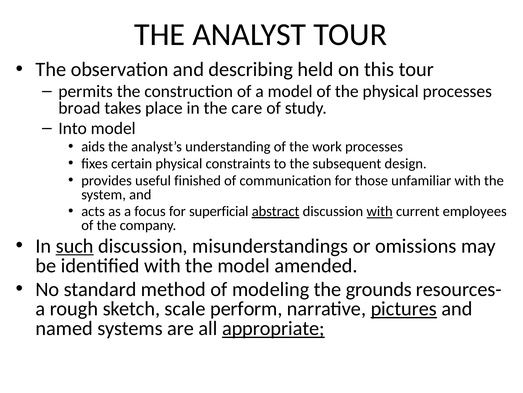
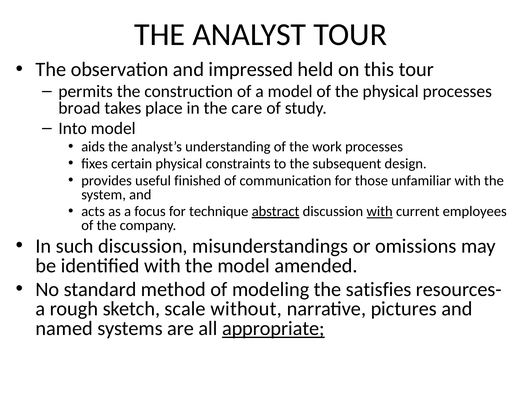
describing: describing -> impressed
superficial: superficial -> technique
such underline: present -> none
grounds: grounds -> satisfies
perform: perform -> without
pictures underline: present -> none
